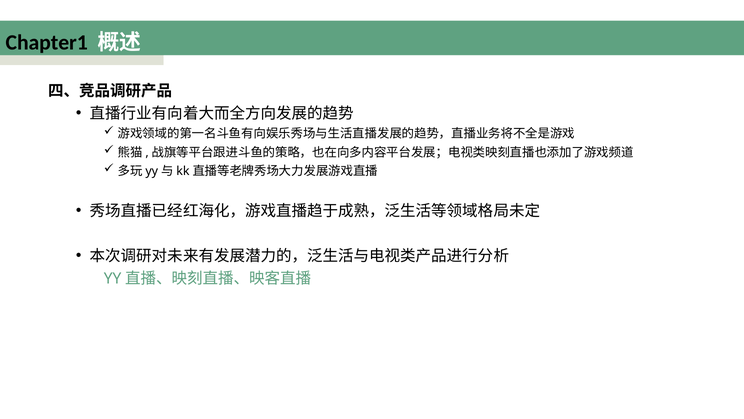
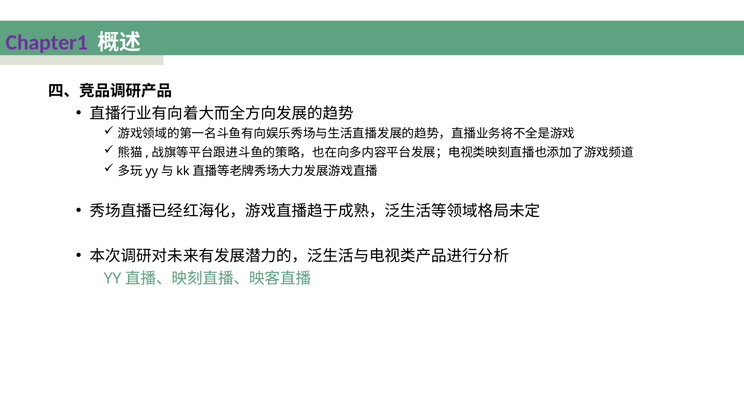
Chapter1 colour: black -> purple
